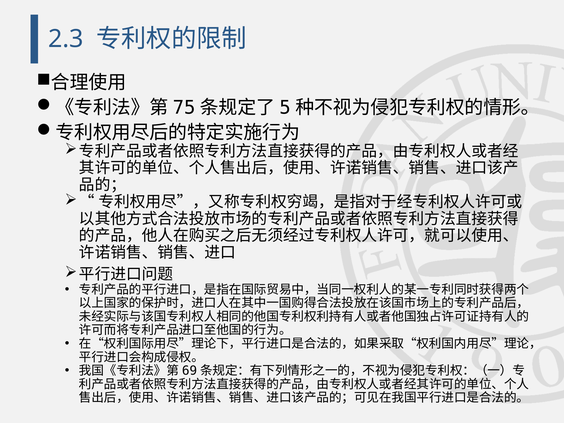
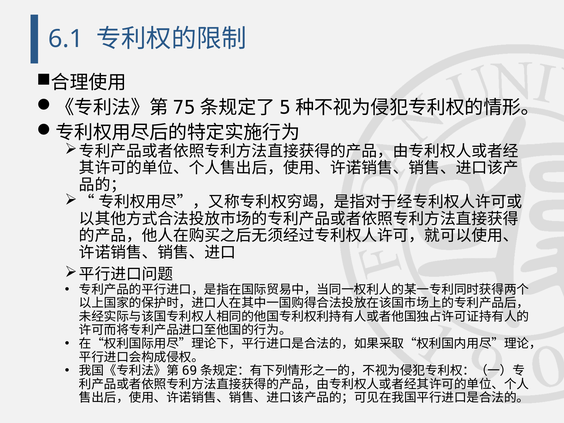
2.3: 2.3 -> 6.1
